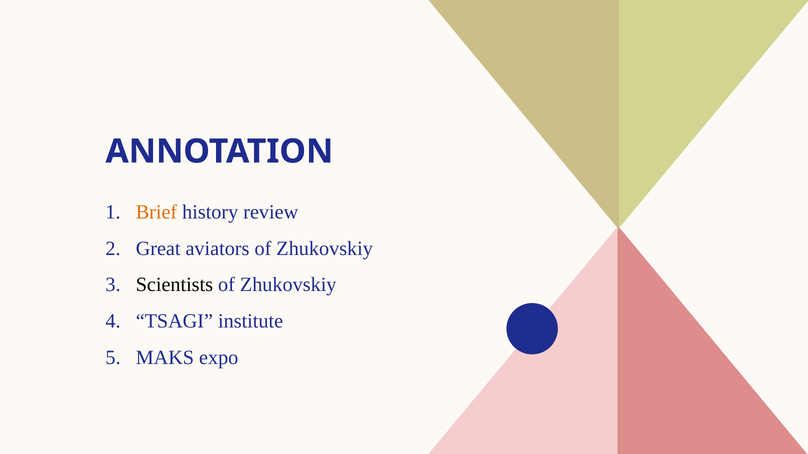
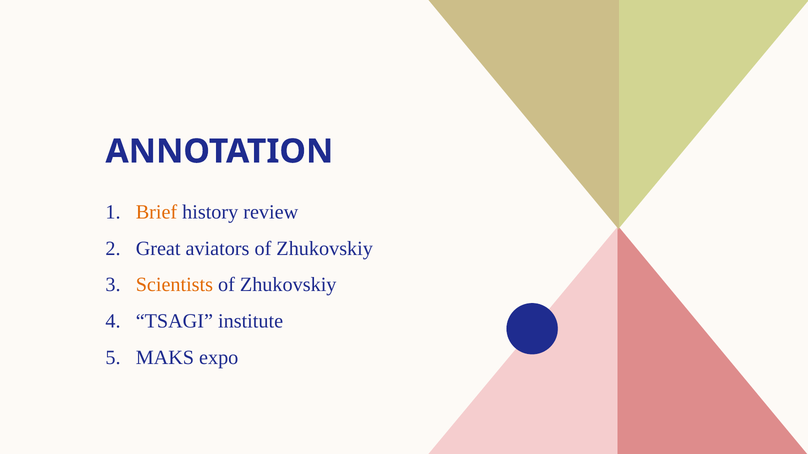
Scientists colour: black -> orange
